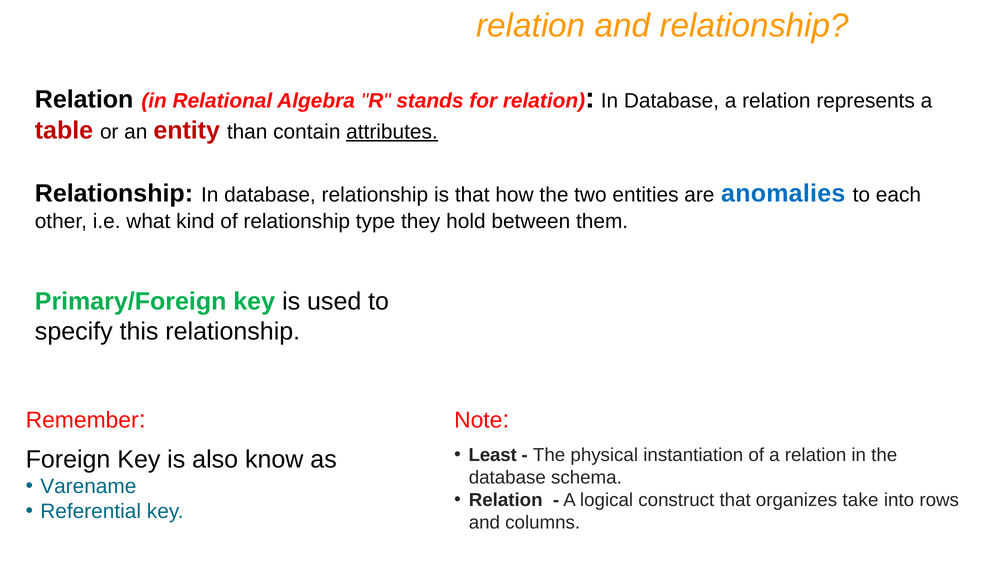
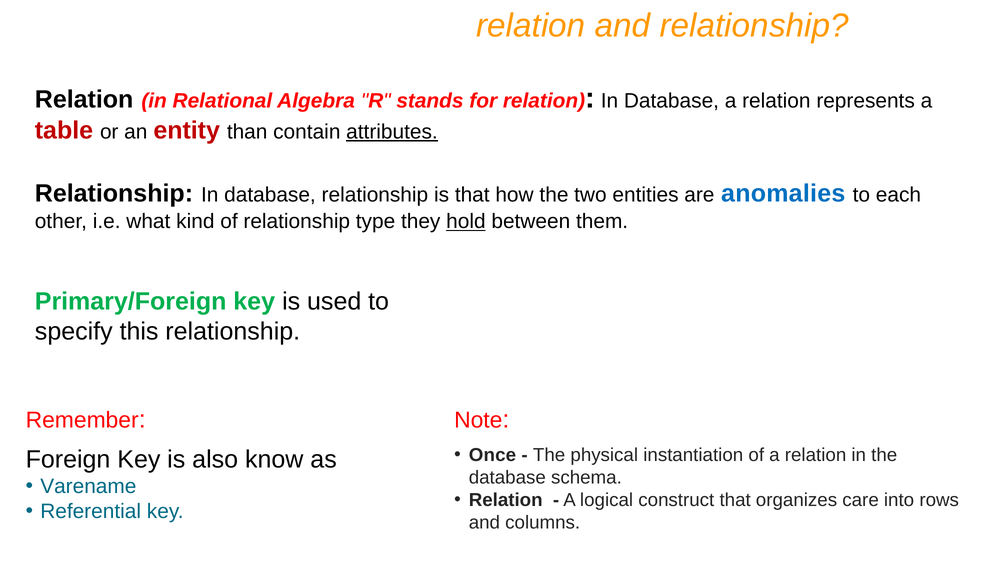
hold underline: none -> present
Least: Least -> Once
take: take -> care
